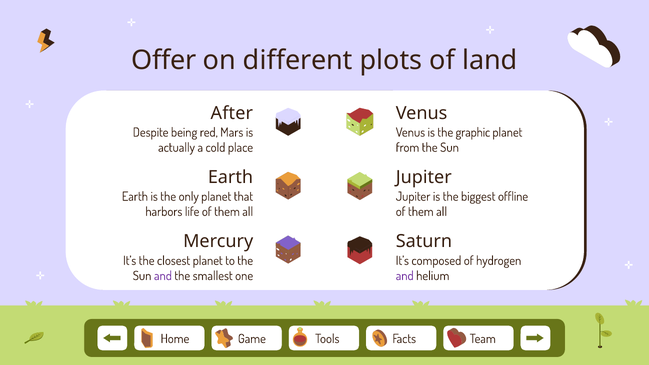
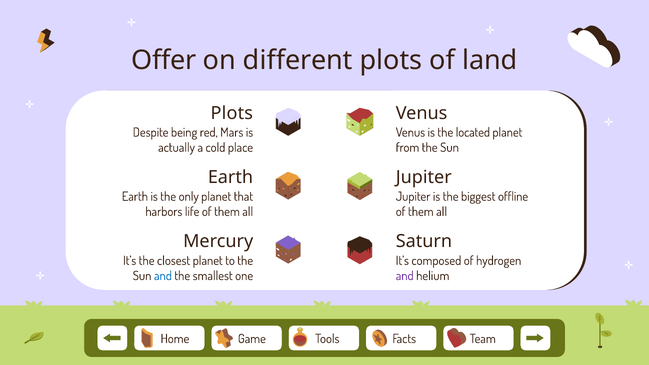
After at (232, 113): After -> Plots
graphic: graphic -> located
and at (163, 276) colour: purple -> blue
